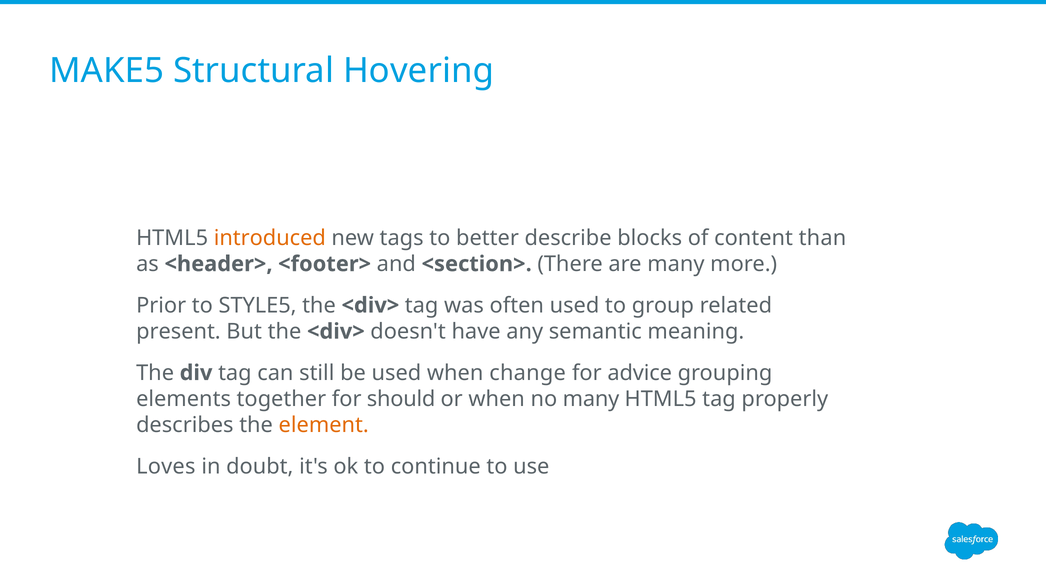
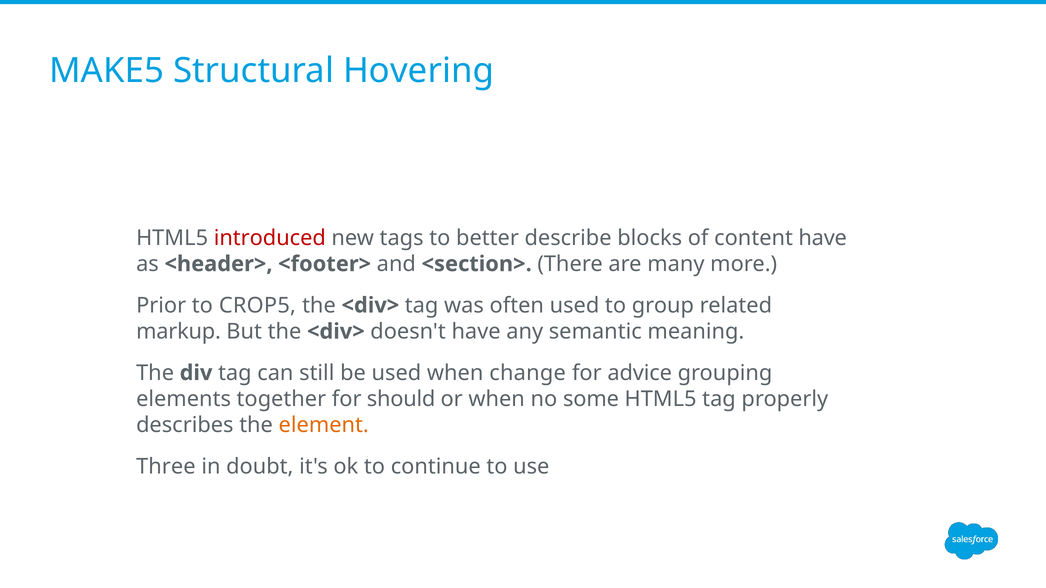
introduced colour: orange -> red
content than: than -> have
STYLE5: STYLE5 -> CROP5
present: present -> markup
no many: many -> some
Loves: Loves -> Three
